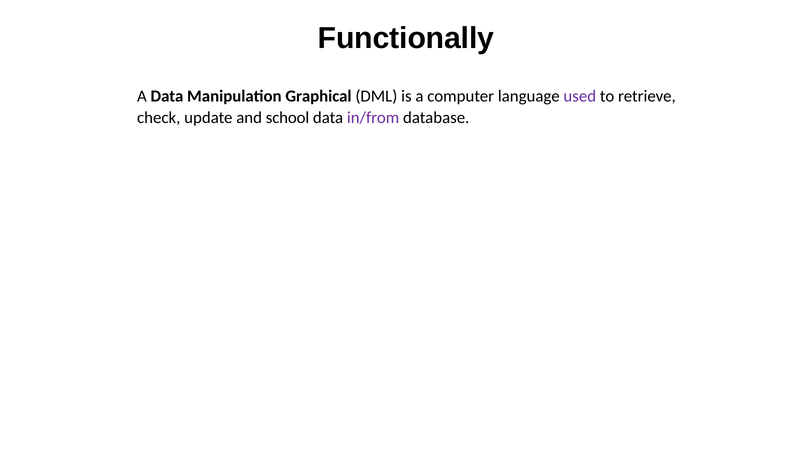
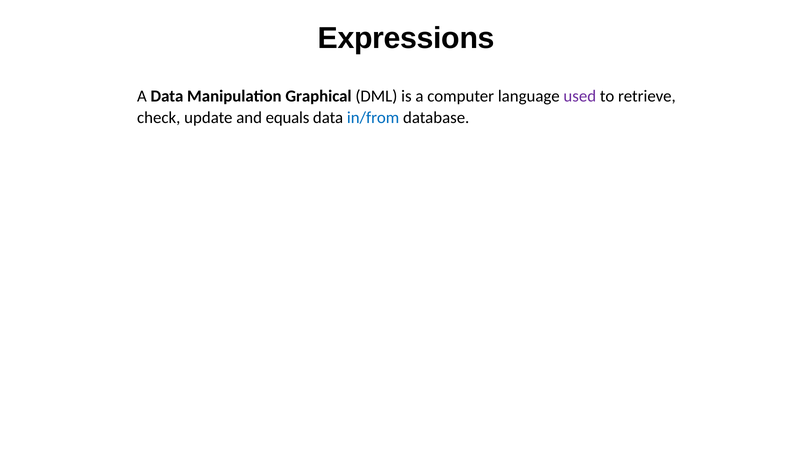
Functionally: Functionally -> Expressions
school: school -> equals
in/from colour: purple -> blue
